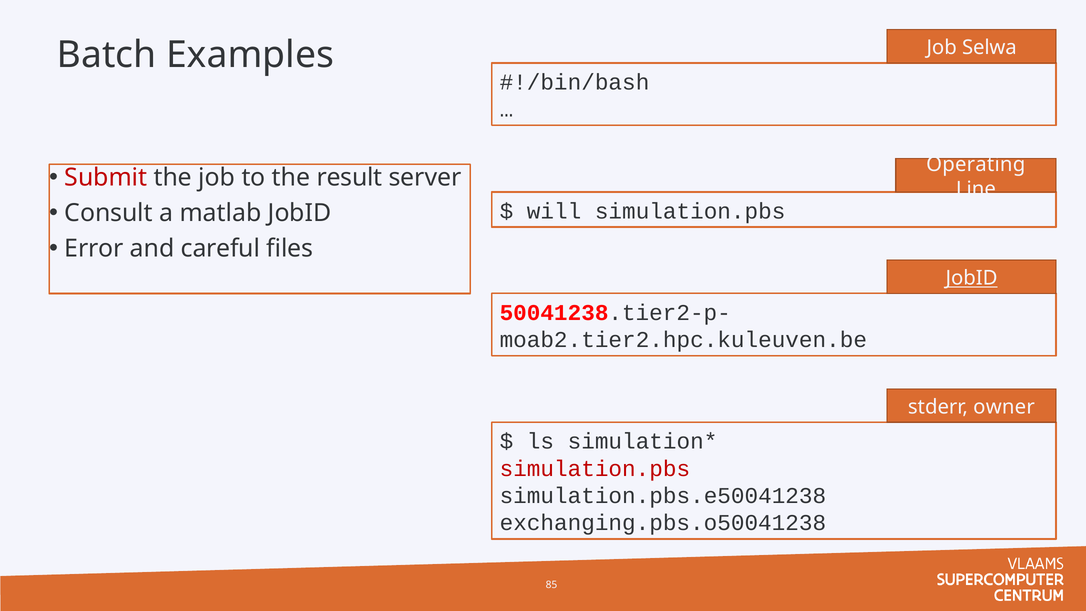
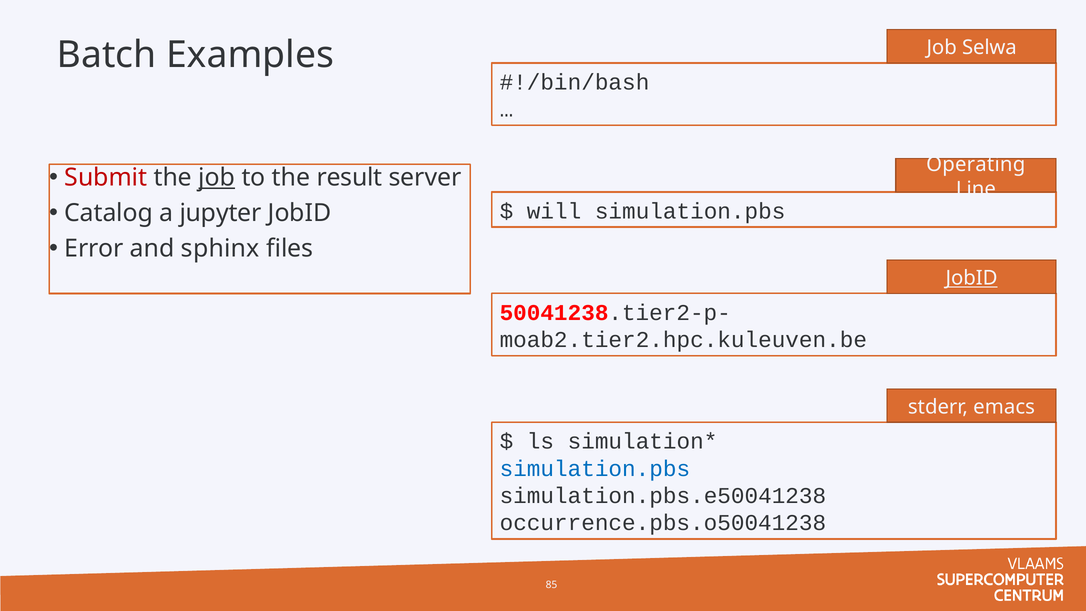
job at (217, 178) underline: none -> present
Consult: Consult -> Catalog
matlab: matlab -> jupyter
careful: careful -> sphinx
owner: owner -> emacs
simulation.pbs at (595, 469) colour: red -> blue
exchanging.pbs.o50041238: exchanging.pbs.o50041238 -> occurrence.pbs.o50041238
